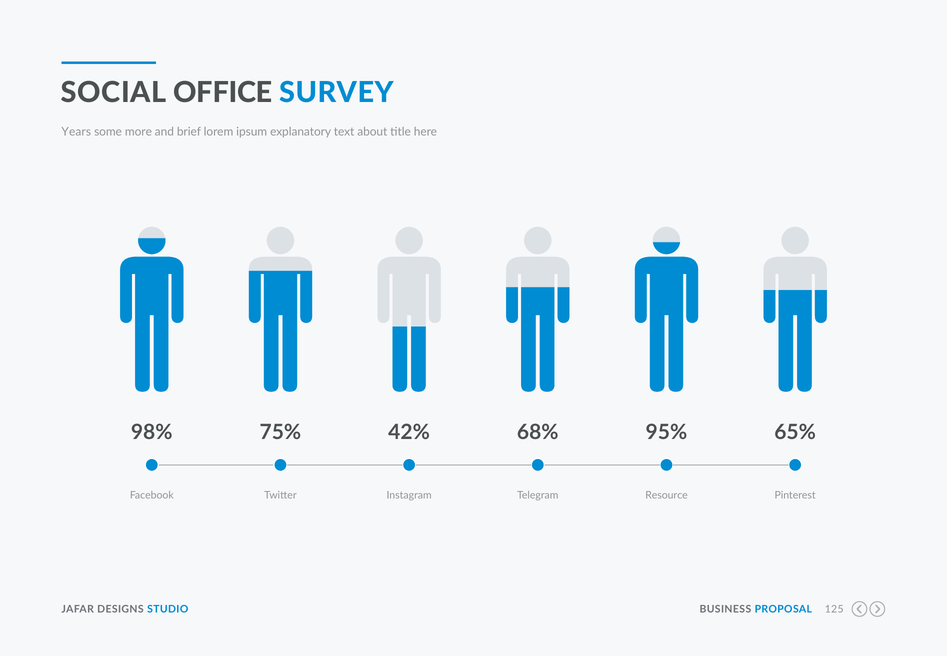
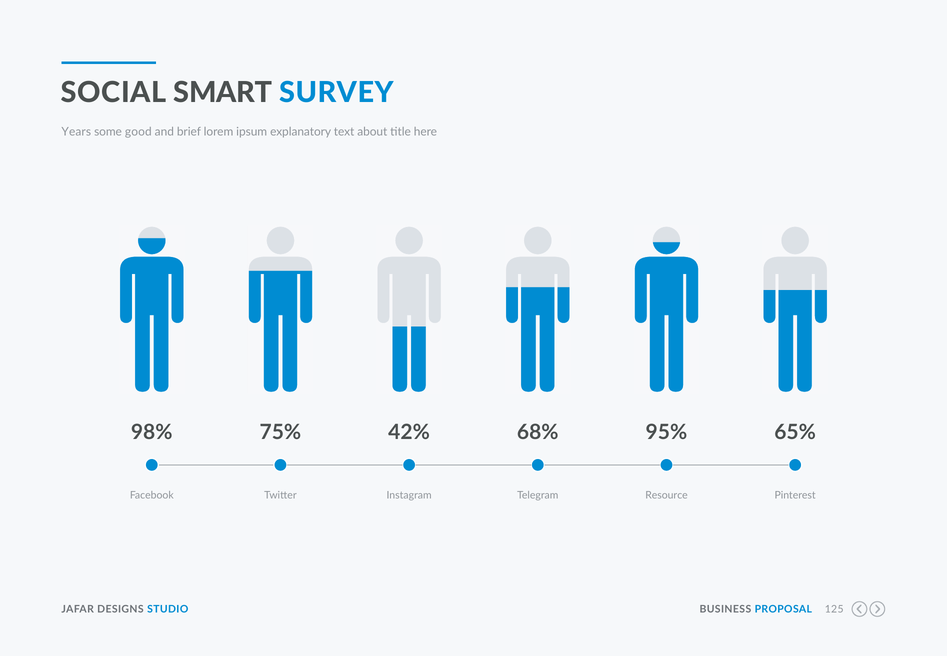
OFFICE: OFFICE -> SMART
more: more -> good
